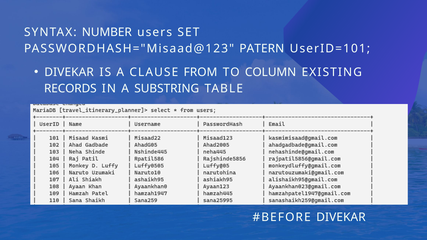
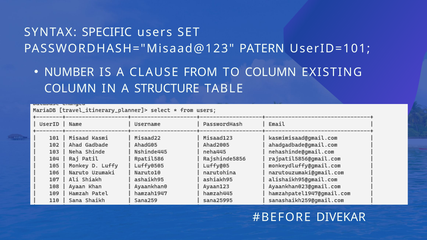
NUMBER: NUMBER -> SPECIFIC
DIVEKAR at (69, 72): DIVEKAR -> NUMBER
RECORDS at (70, 89): RECORDS -> COLUMN
SUBSTRING: SUBSTRING -> STRUCTURE
